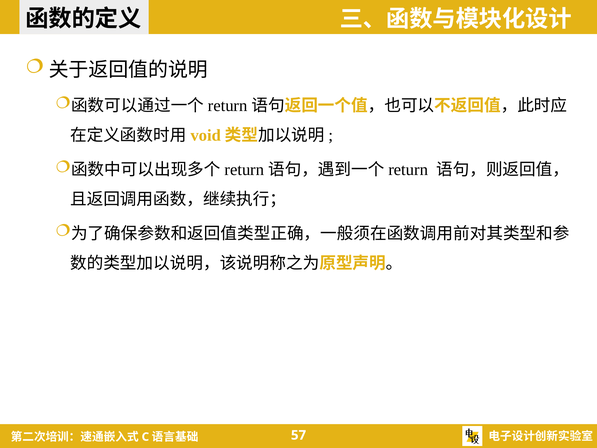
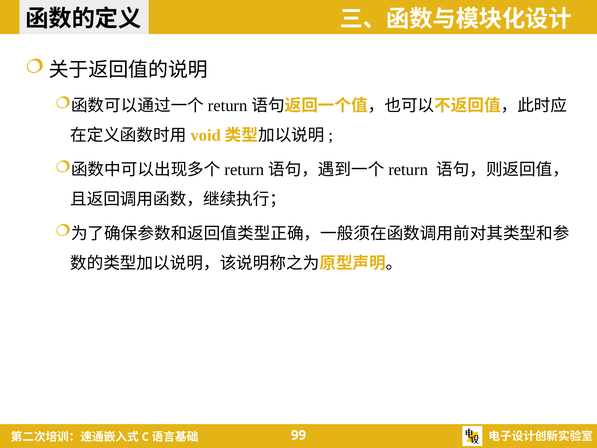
57: 57 -> 99
